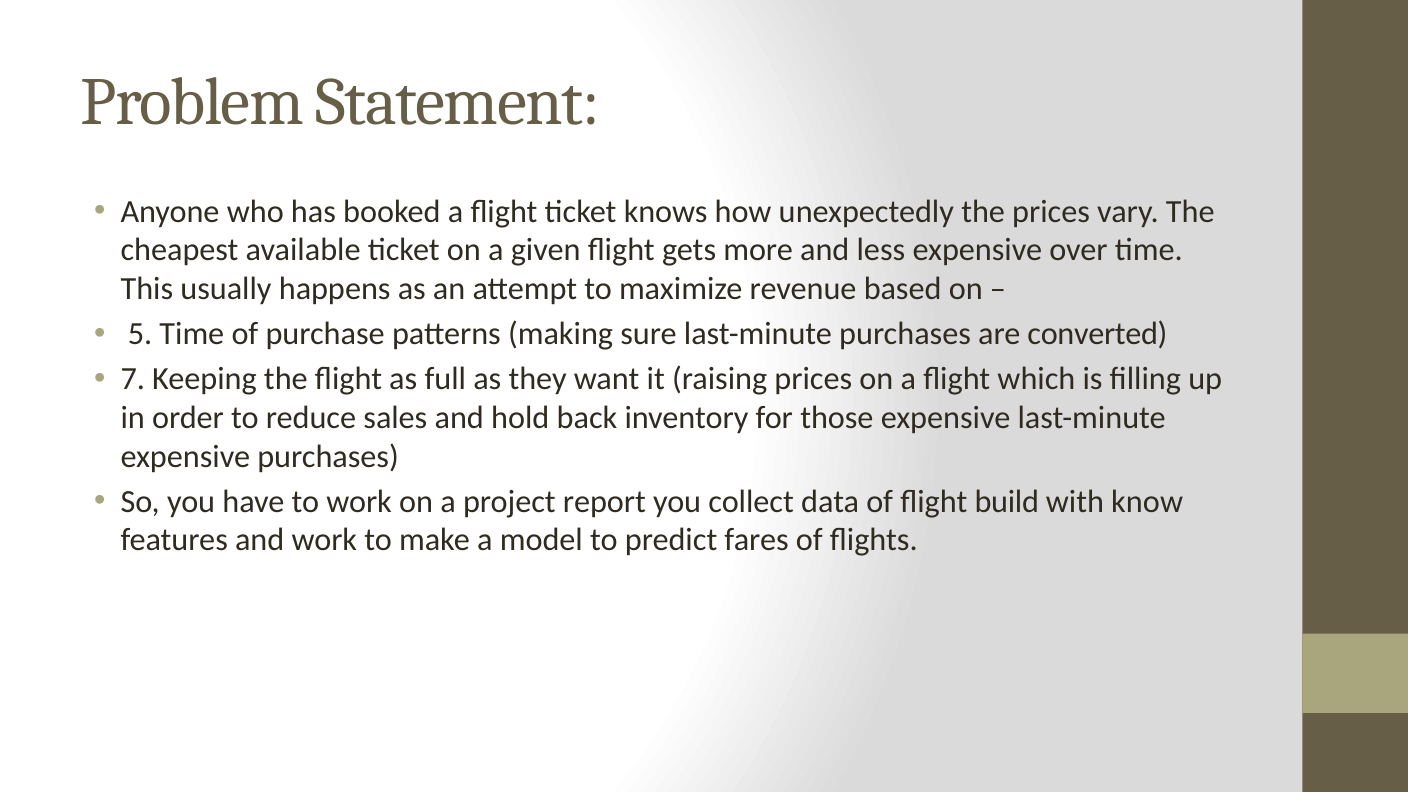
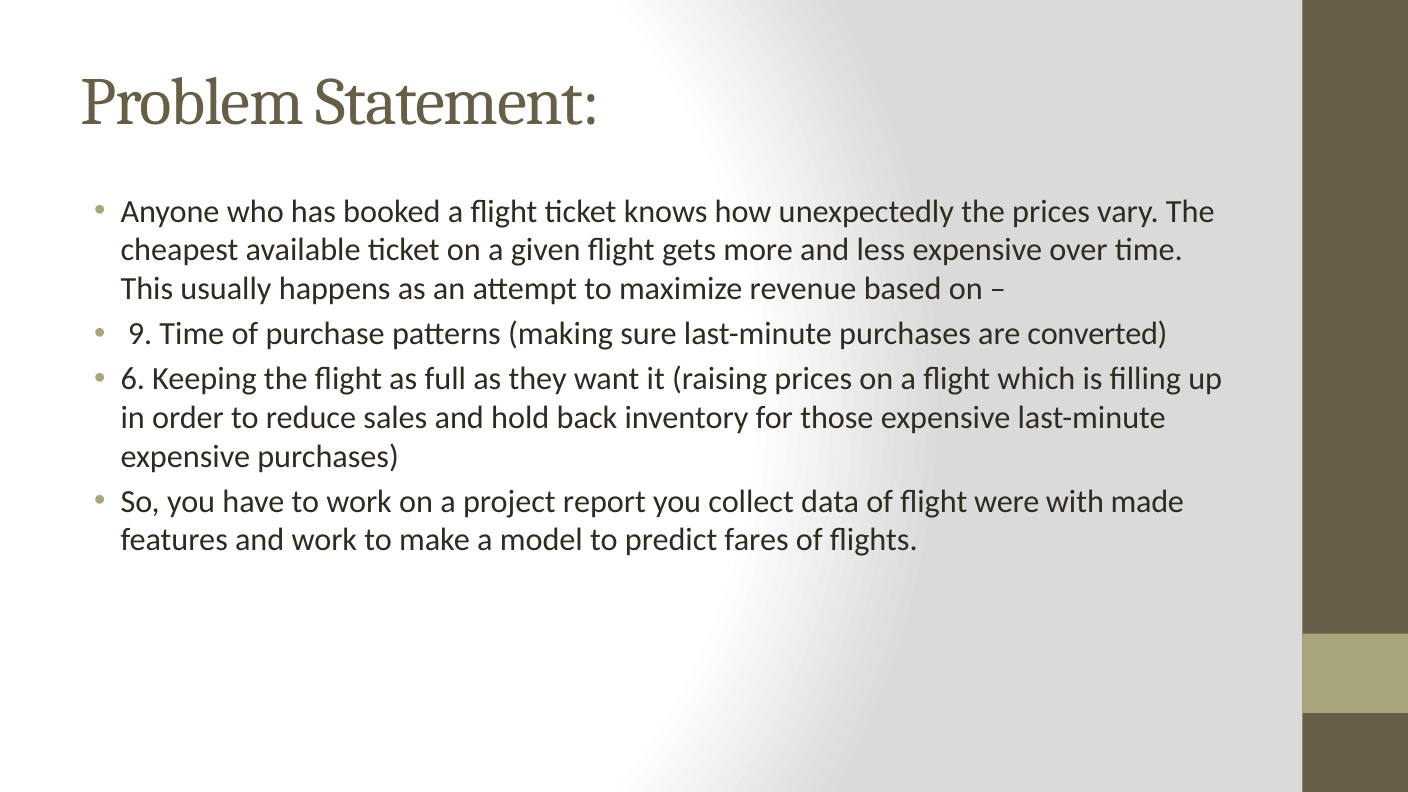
5: 5 -> 9
7: 7 -> 6
build: build -> were
know: know -> made
